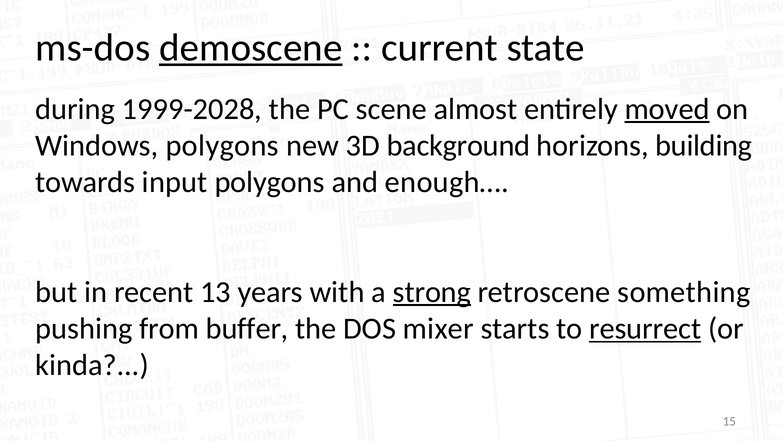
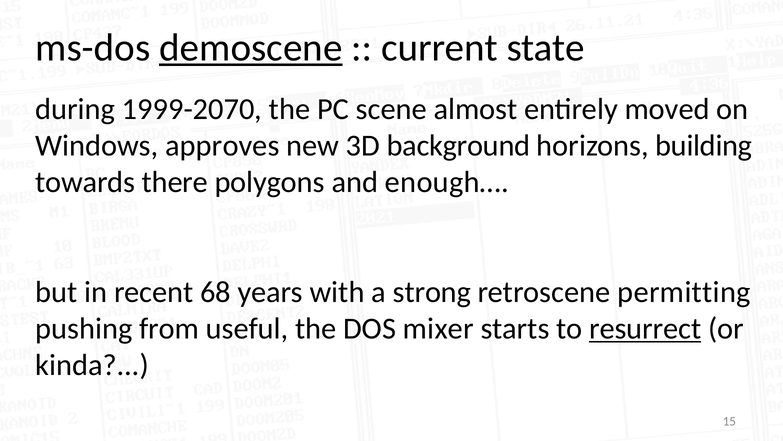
1999-2028: 1999-2028 -> 1999-2070
moved underline: present -> none
Windows polygons: polygons -> approves
input: input -> there
13: 13 -> 68
strong underline: present -> none
something: something -> permitting
buffer: buffer -> useful
